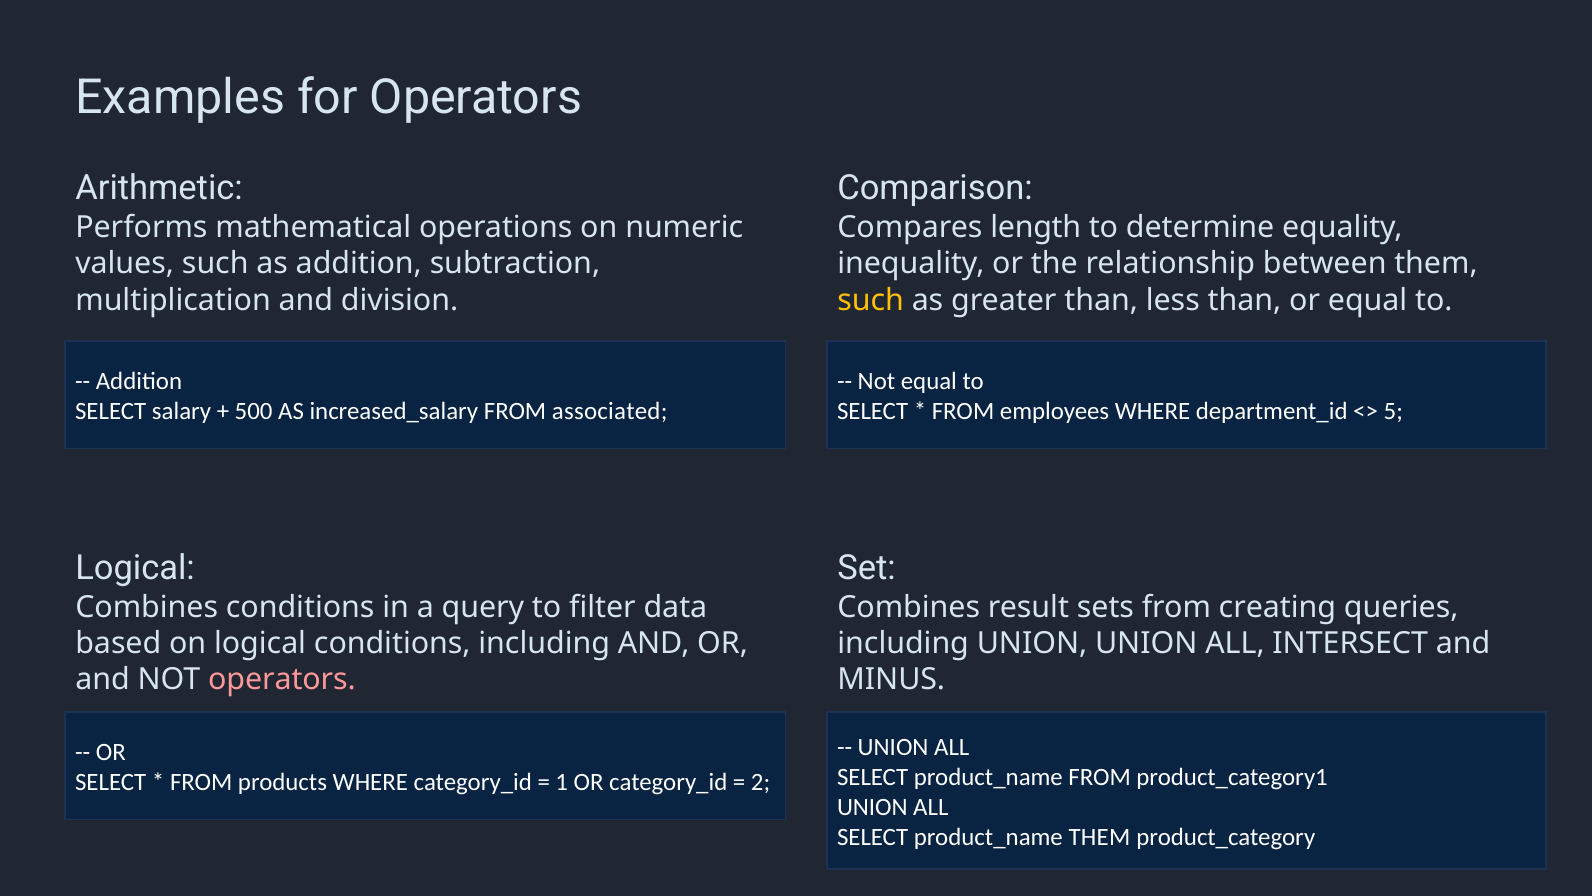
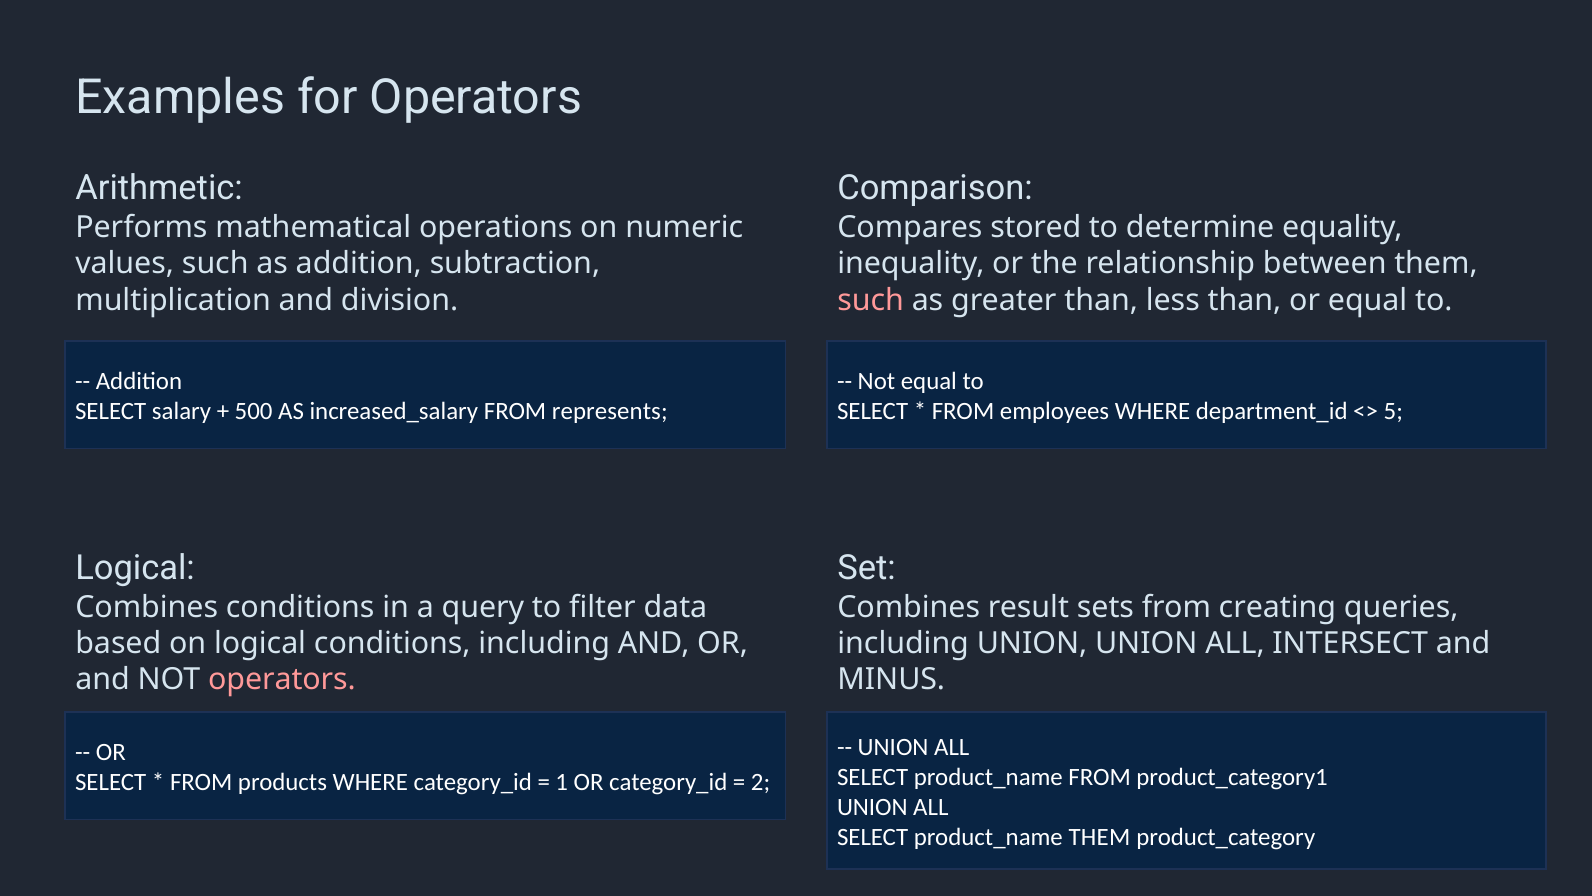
length: length -> stored
such at (871, 300) colour: yellow -> pink
associated: associated -> represents
